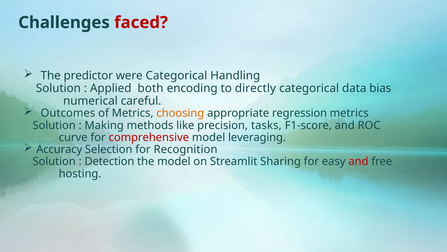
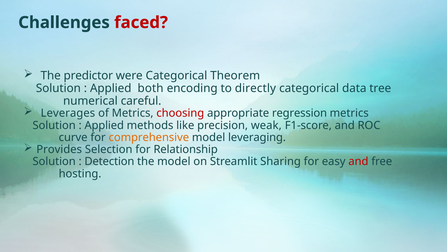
Handling: Handling -> Theorem
bias: bias -> tree
Outcomes: Outcomes -> Leverages
choosing colour: orange -> red
Making at (104, 125): Making -> Applied
tasks: tasks -> weak
comprehensive colour: red -> orange
Accuracy: Accuracy -> Provides
Recognition: Recognition -> Relationship
